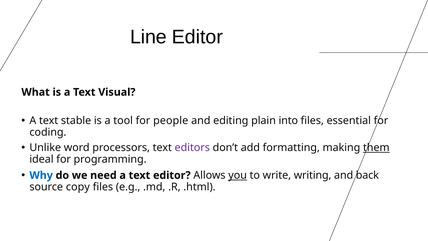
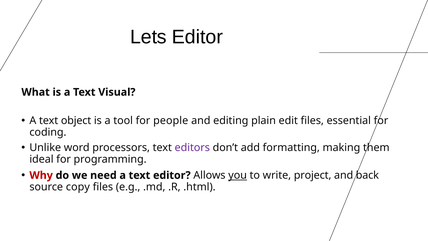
Line: Line -> Lets
stable: stable -> object
into: into -> edit
them underline: present -> none
Why colour: blue -> red
writing: writing -> project
